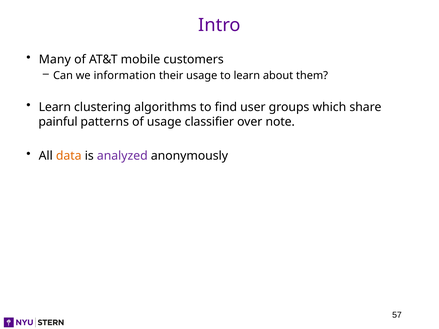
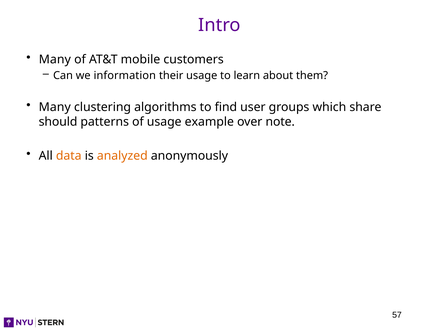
Learn at (55, 107): Learn -> Many
painful: painful -> should
classifier: classifier -> example
analyzed colour: purple -> orange
